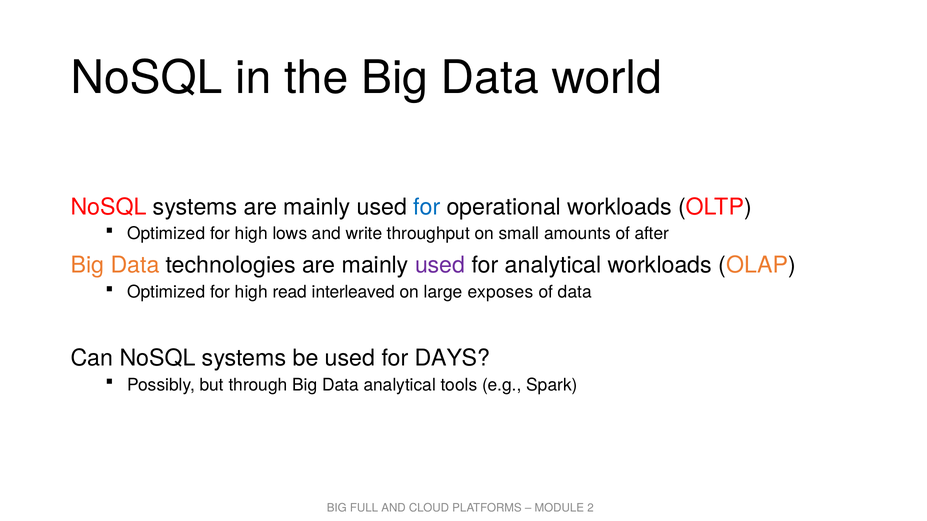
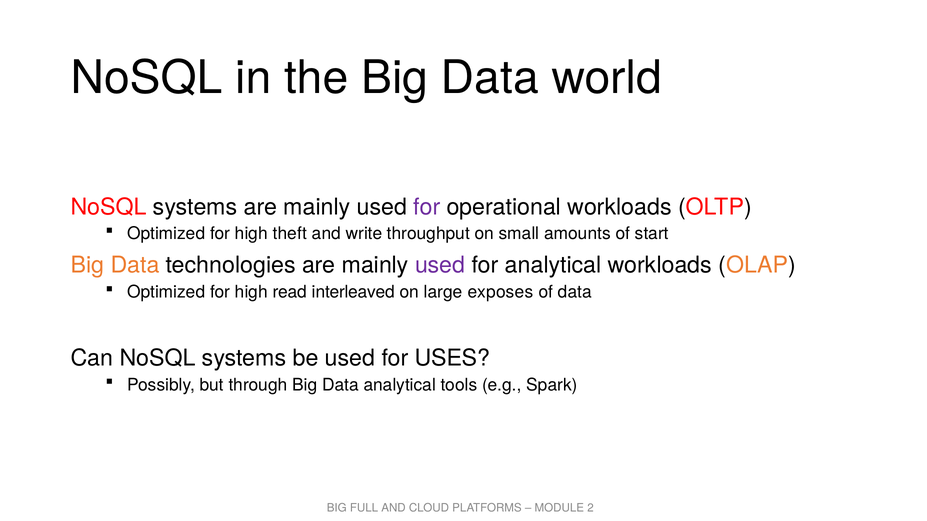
for at (427, 207) colour: blue -> purple
lows: lows -> theft
after: after -> start
DAYS: DAYS -> USES
